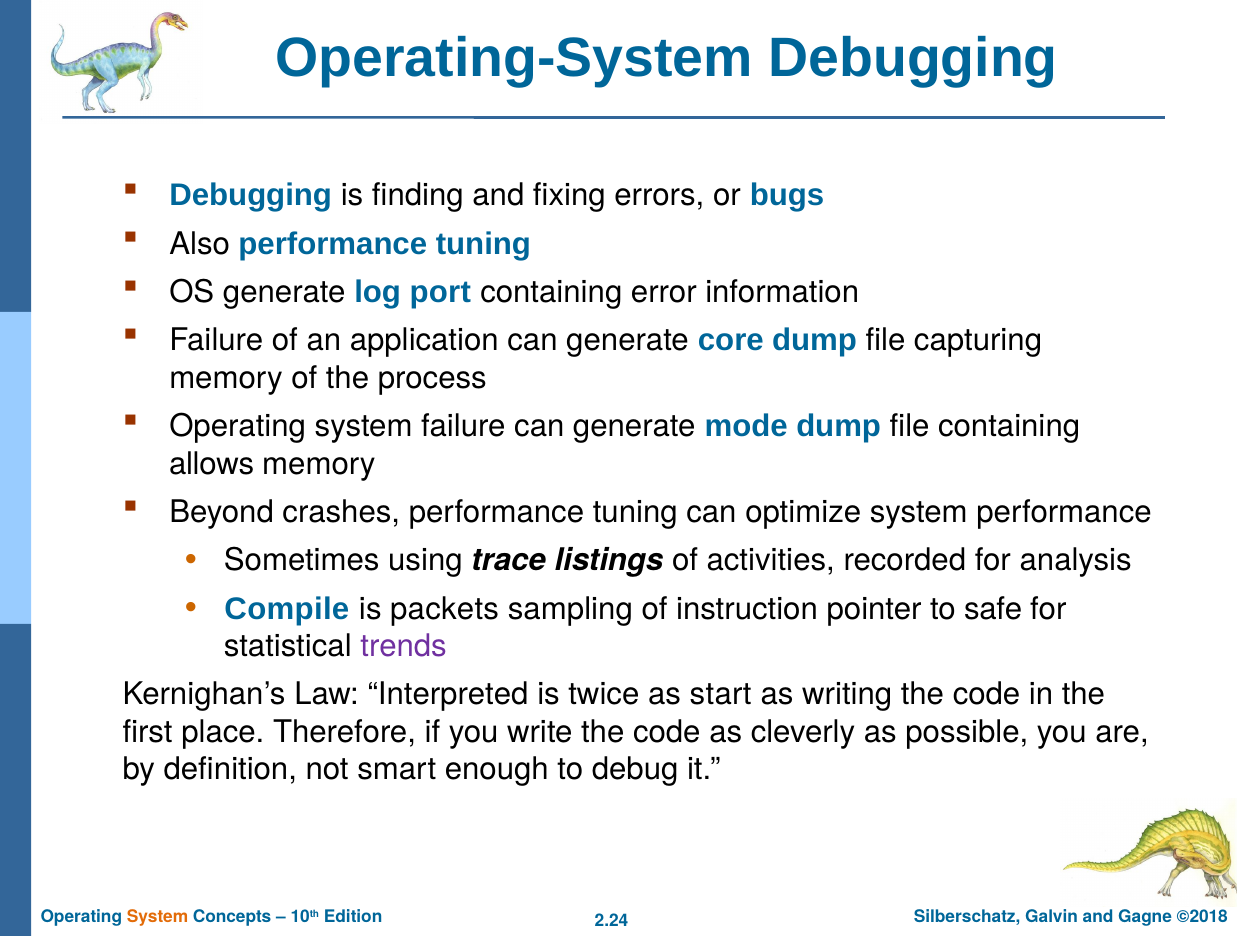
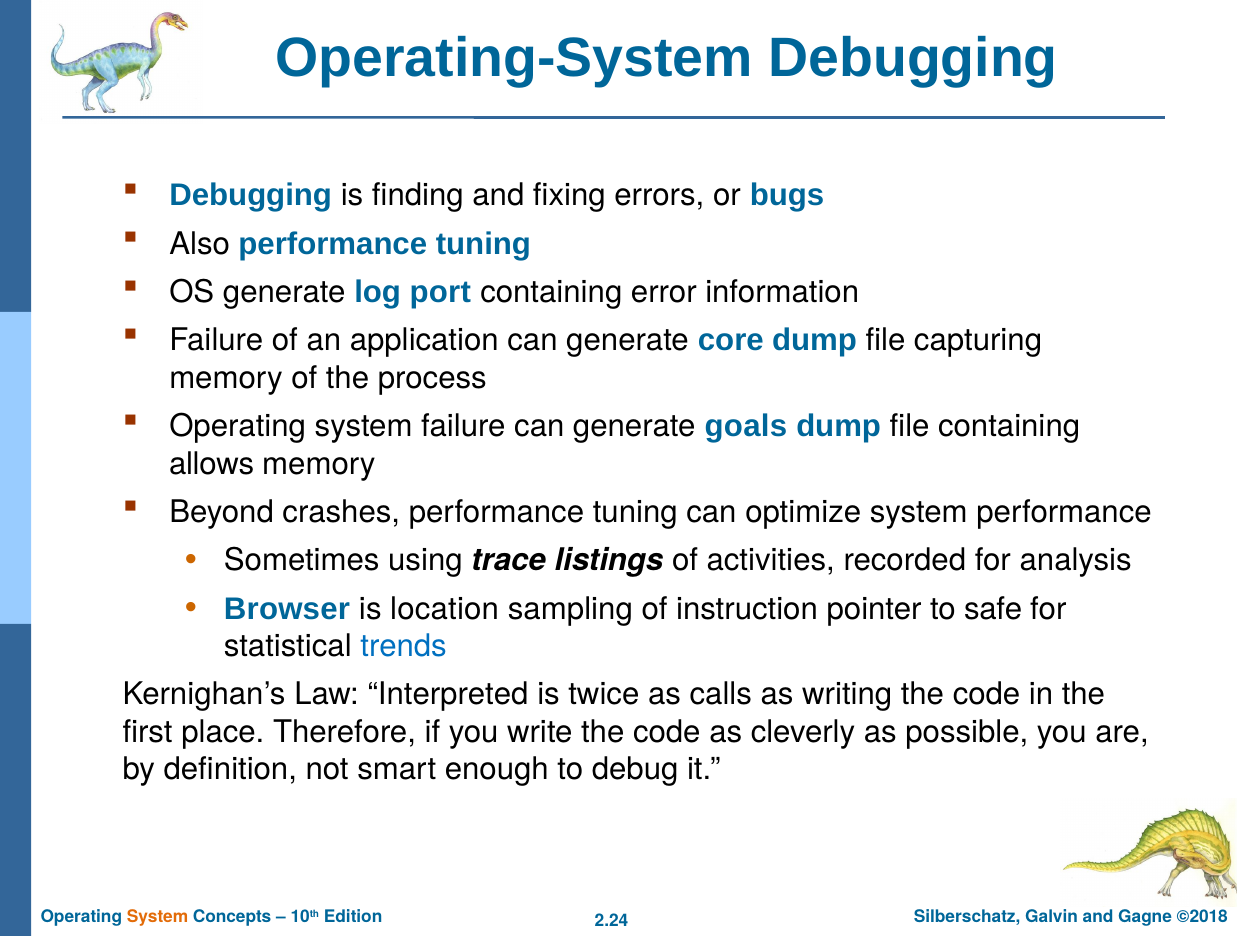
mode: mode -> goals
Compile: Compile -> Browser
packets: packets -> location
trends colour: purple -> blue
start: start -> calls
